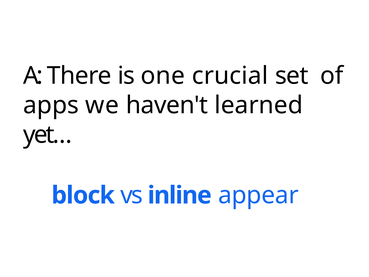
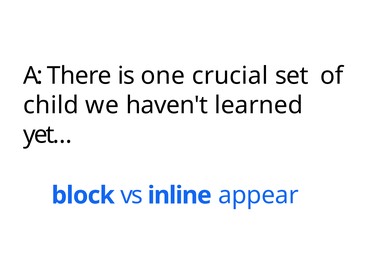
apps: apps -> child
